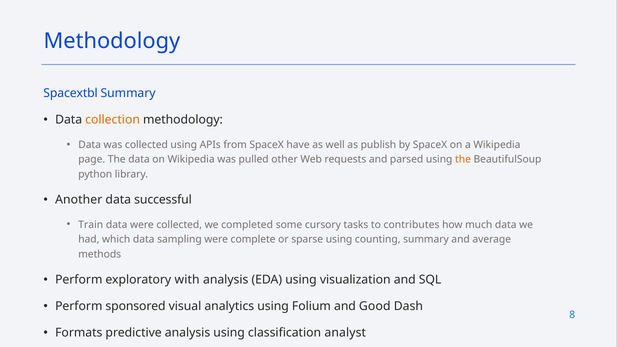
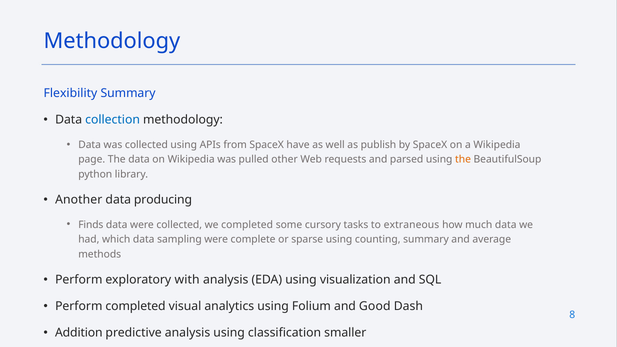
Spacextbl: Spacextbl -> Flexibility
collection colour: orange -> blue
successful: successful -> producing
Train: Train -> Finds
contributes: contributes -> extraneous
Perform sponsored: sponsored -> completed
Formats: Formats -> Addition
analyst: analyst -> smaller
